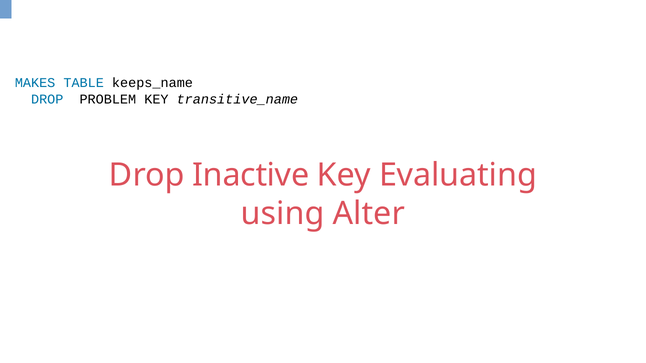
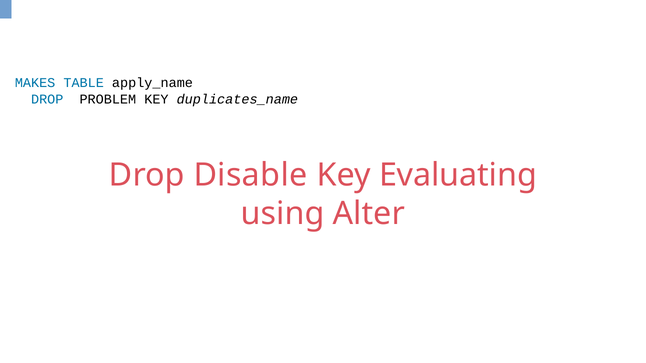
keeps_name: keeps_name -> apply_name
transitive_name: transitive_name -> duplicates_name
Inactive: Inactive -> Disable
